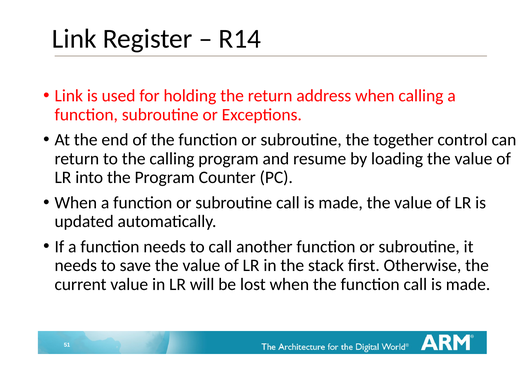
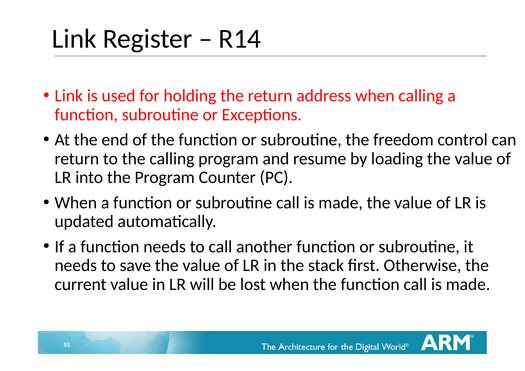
together: together -> freedom
